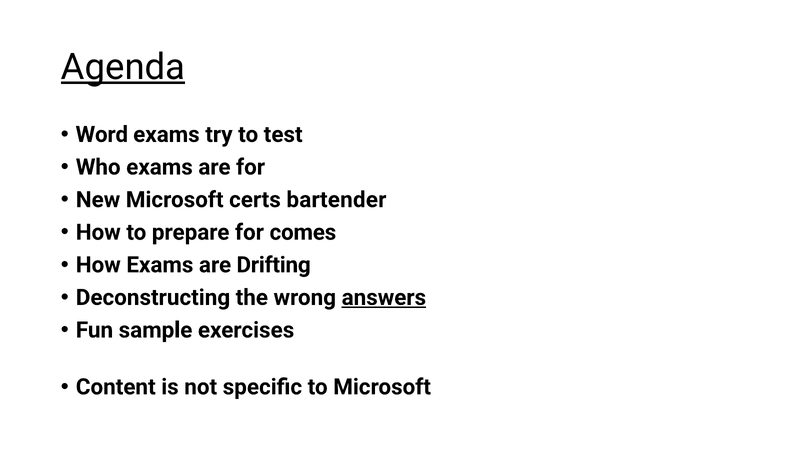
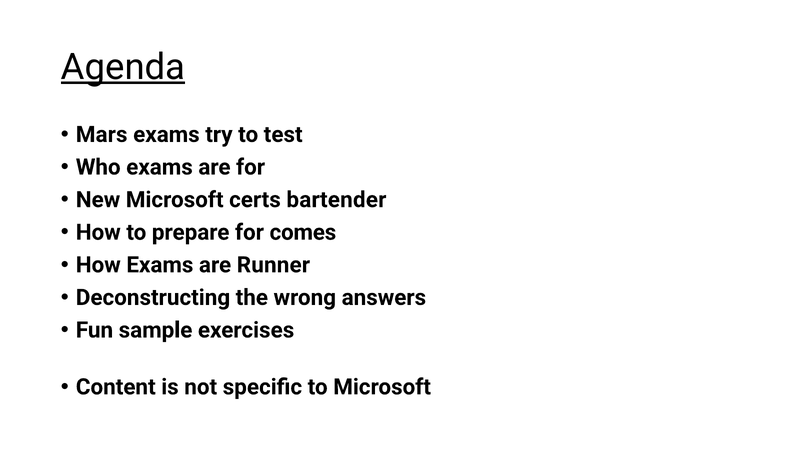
Word: Word -> Mars
Drifting: Drifting -> Runner
answers underline: present -> none
